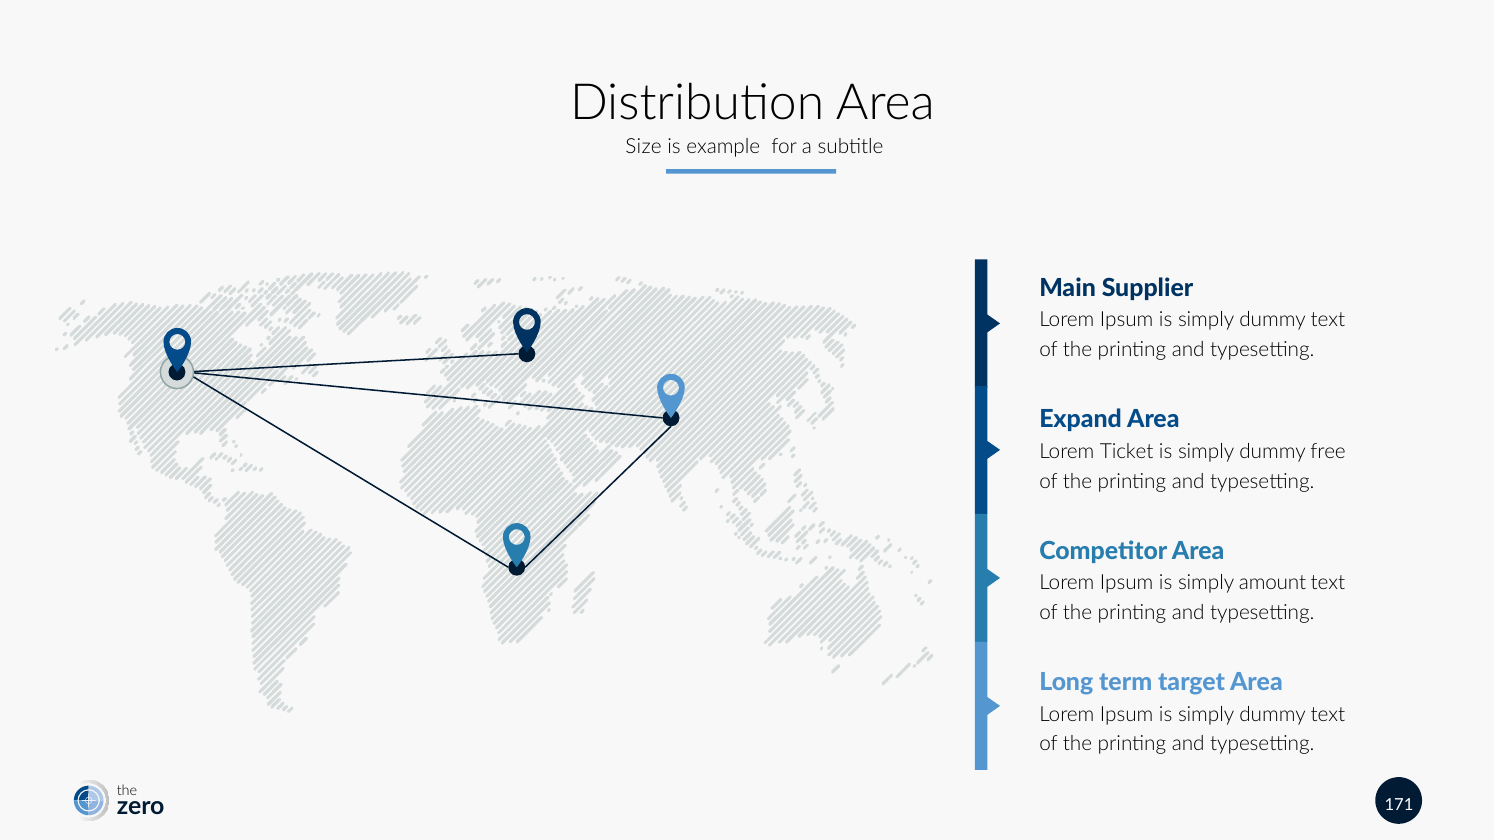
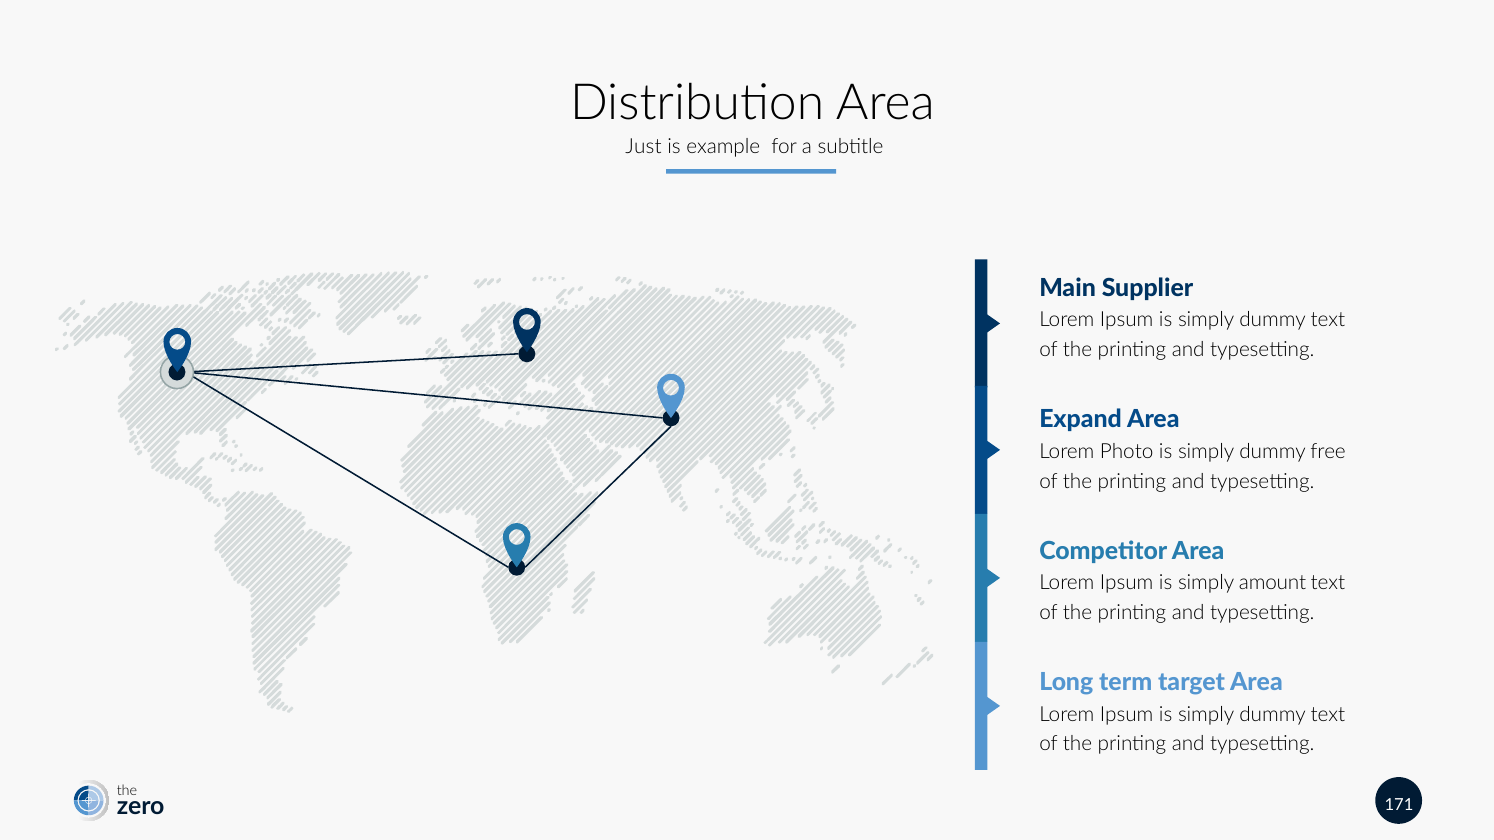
Size: Size -> Just
Ticket: Ticket -> Photo
